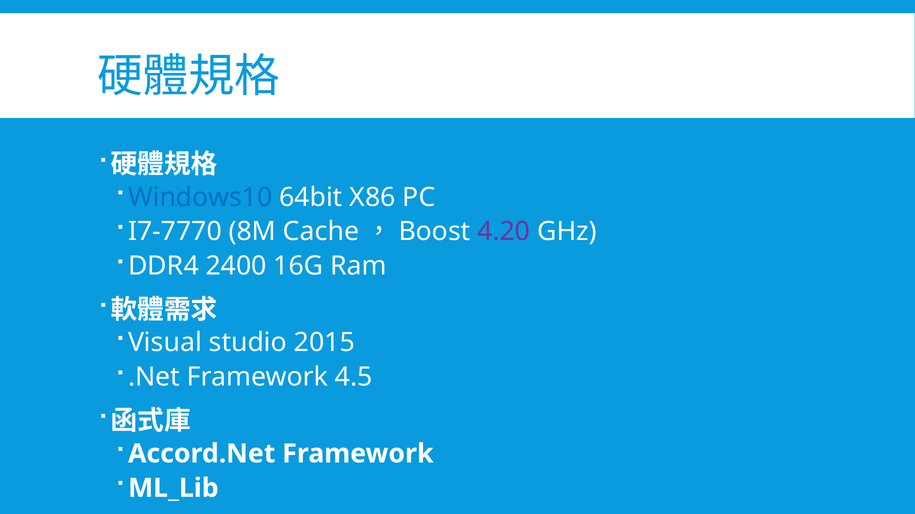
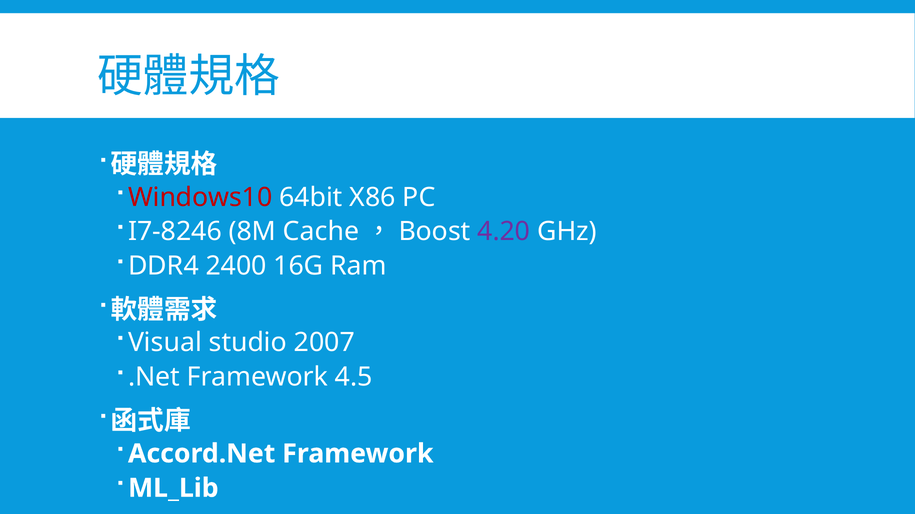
Windows10 colour: blue -> red
I7-7770: I7-7770 -> I7-8246
2015: 2015 -> 2007
